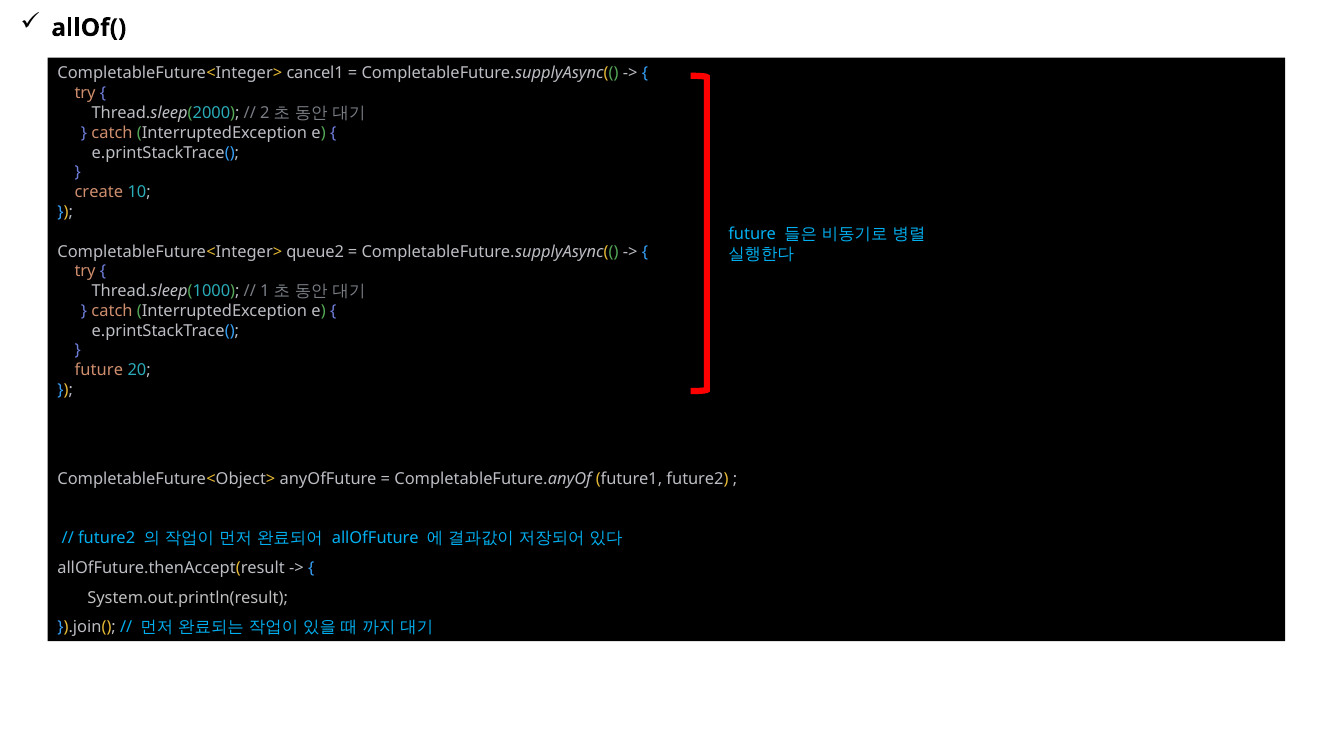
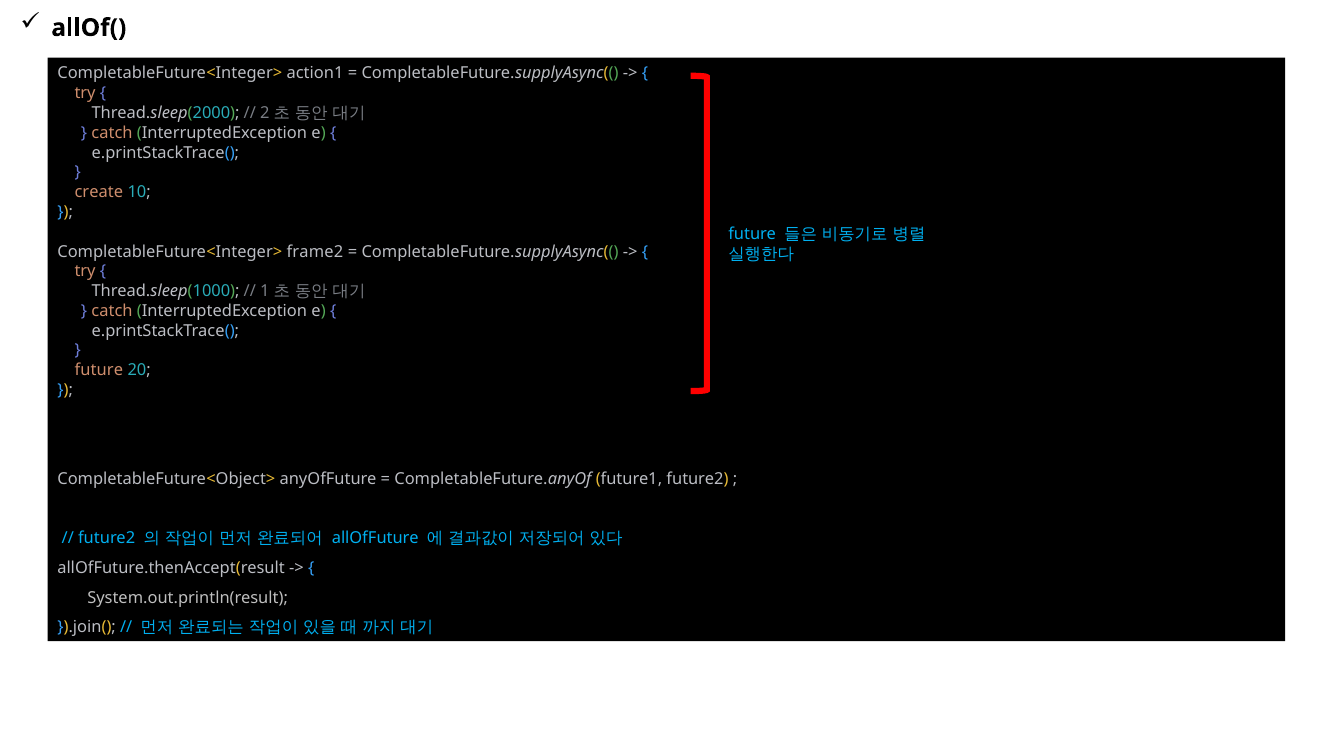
cancel1: cancel1 -> action1
queue2: queue2 -> frame2
